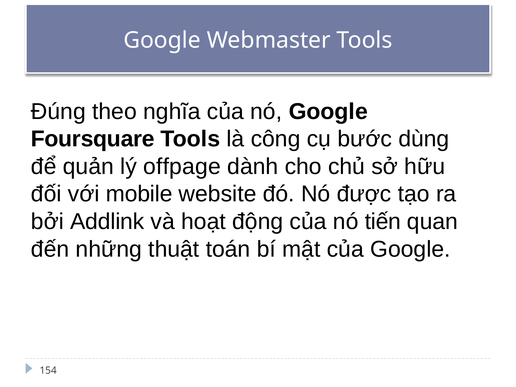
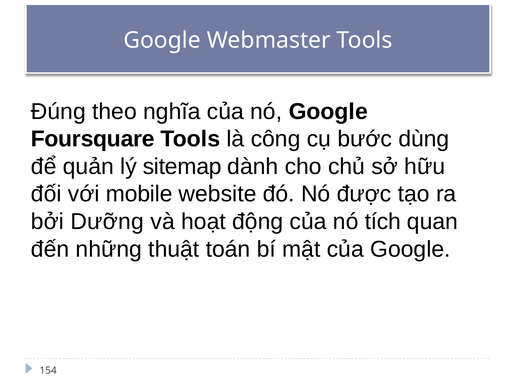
offpage: offpage -> sitemap
Addlink: Addlink -> Dưỡng
tiến: tiến -> tích
